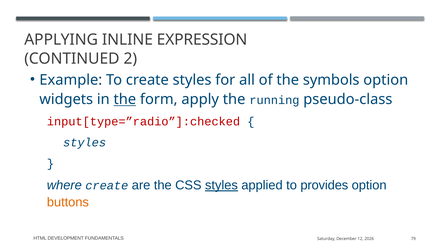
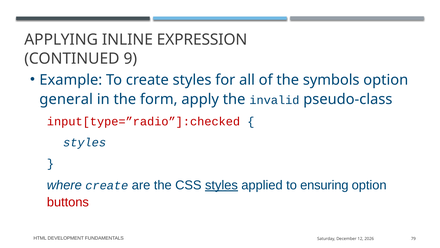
2: 2 -> 9
widgets: widgets -> general
the at (125, 99) underline: present -> none
running: running -> invalid
provides: provides -> ensuring
buttons colour: orange -> red
